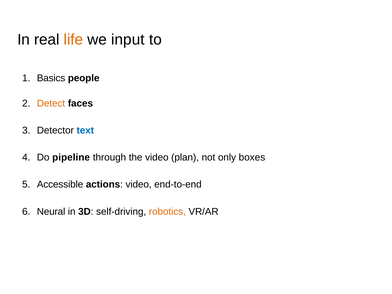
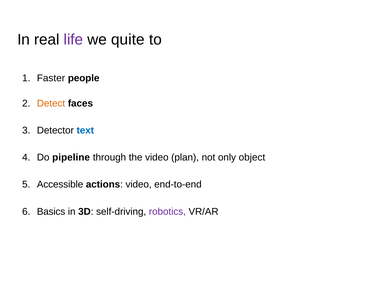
life colour: orange -> purple
input: input -> quite
Basics: Basics -> Faster
boxes: boxes -> object
Neural: Neural -> Basics
robotics colour: orange -> purple
